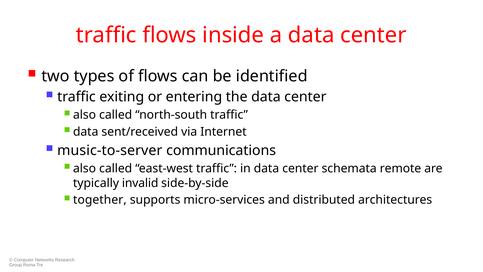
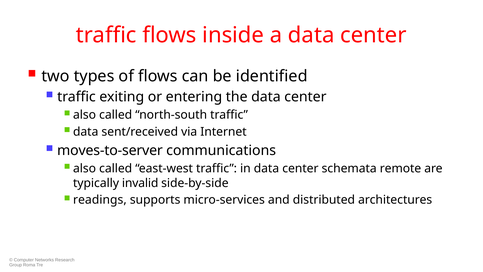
music-to-server: music-to-server -> moves-to-server
together: together -> readings
